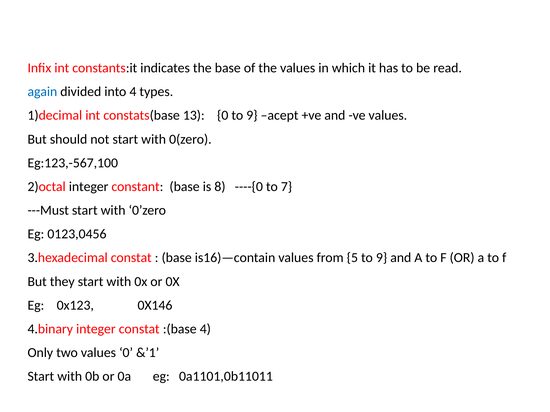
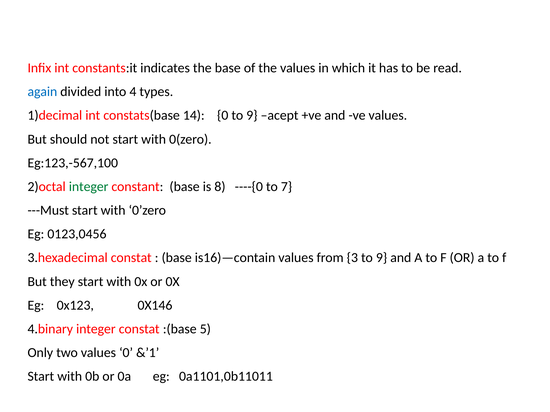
13: 13 -> 14
integer at (89, 187) colour: black -> green
5: 5 -> 3
:(base 4: 4 -> 5
